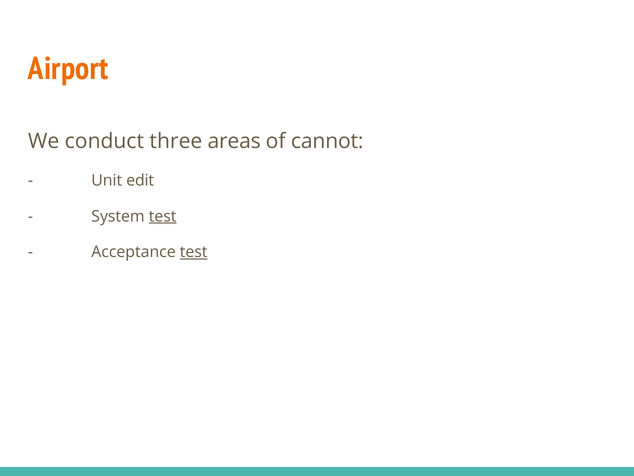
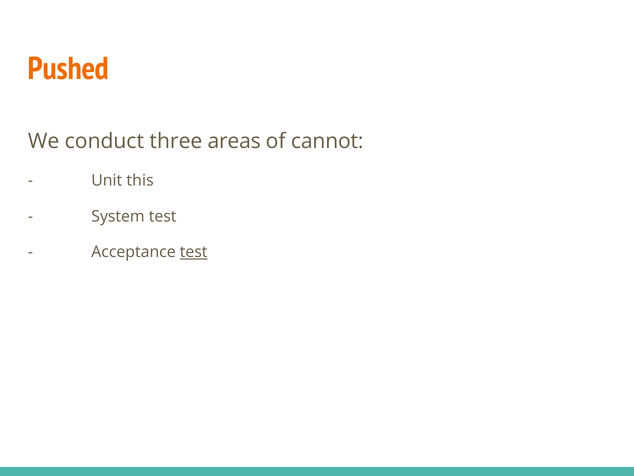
Airport: Airport -> Pushed
edit: edit -> this
test at (163, 216) underline: present -> none
